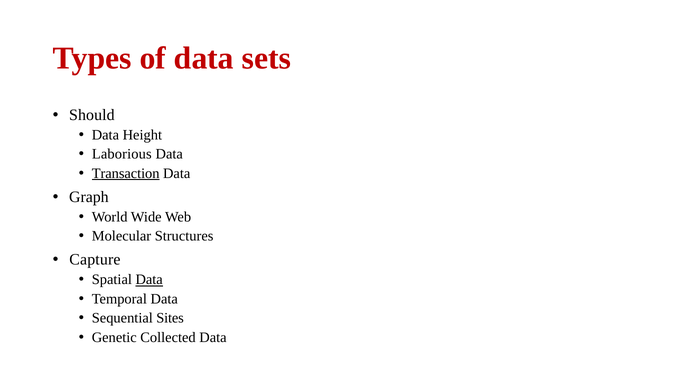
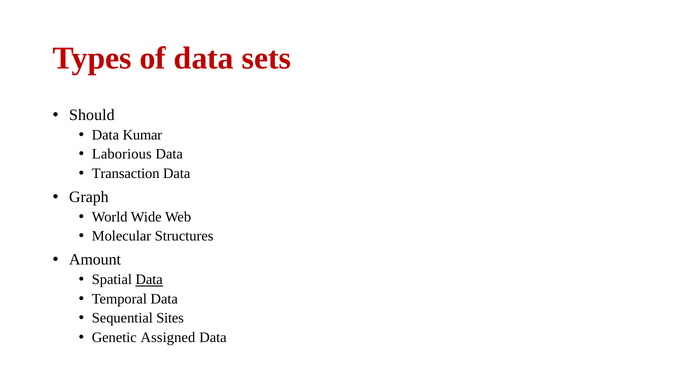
Height: Height -> Kumar
Transaction underline: present -> none
Capture: Capture -> Amount
Collected: Collected -> Assigned
